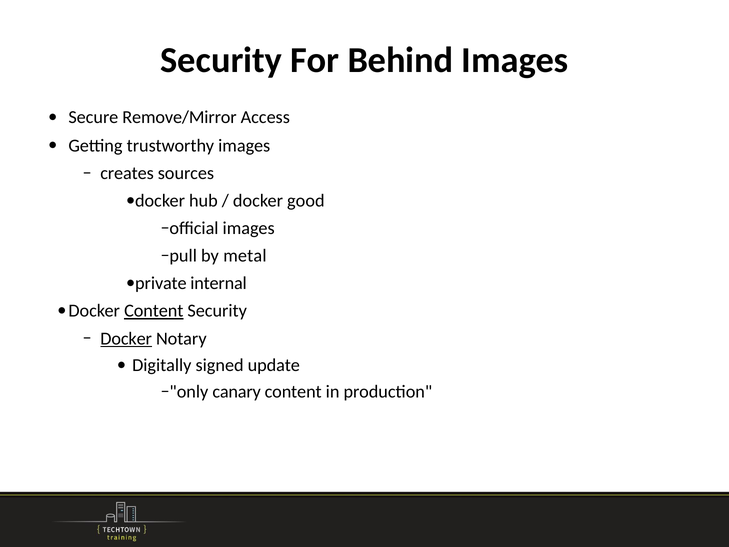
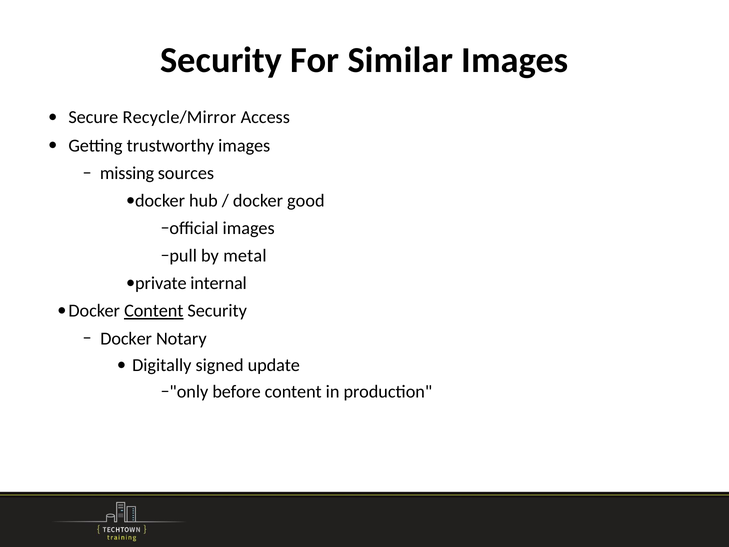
Behind: Behind -> Similar
Remove/Mirror: Remove/Mirror -> Recycle/Mirror
creates: creates -> missing
Docker at (126, 338) underline: present -> none
canary: canary -> before
